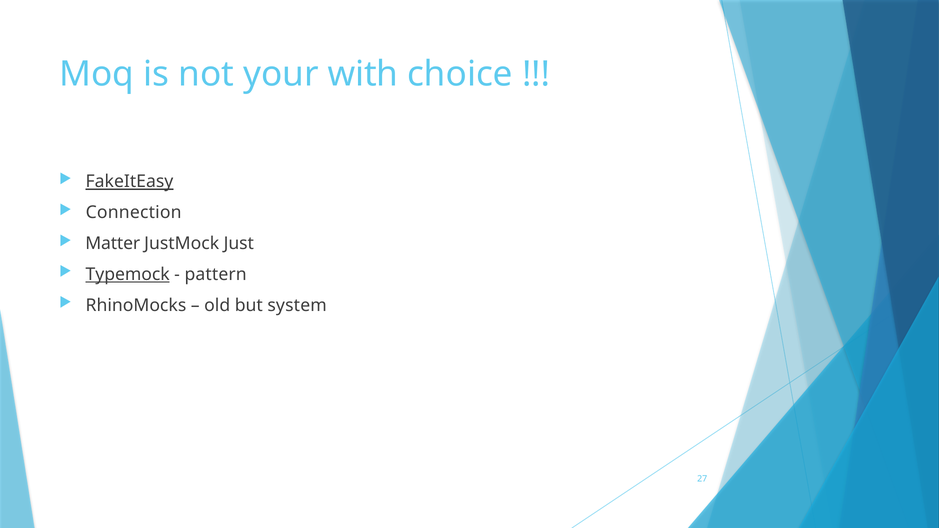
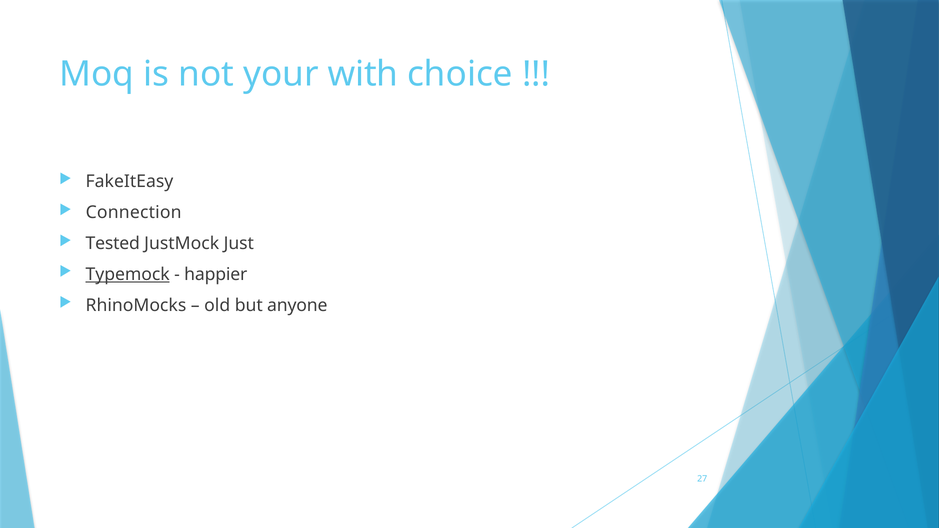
FakeItEasy underline: present -> none
Matter: Matter -> Tested
pattern: pattern -> happier
system: system -> anyone
